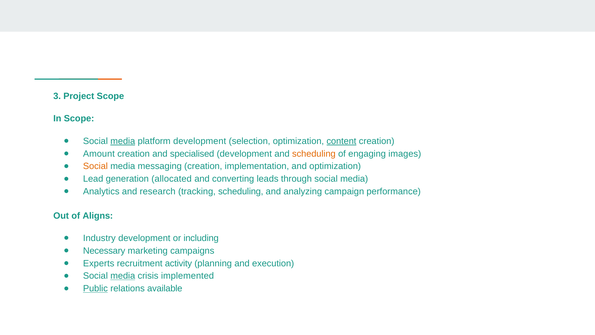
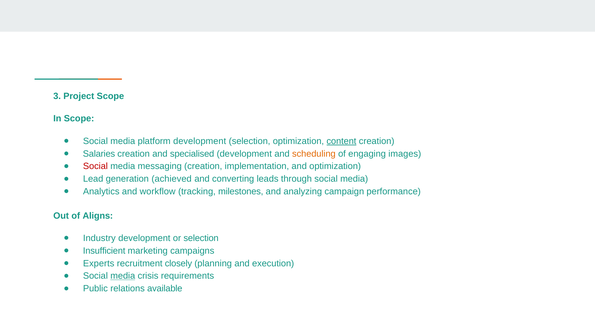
media at (123, 141) underline: present -> none
Amount: Amount -> Salaries
Social at (95, 166) colour: orange -> red
allocated: allocated -> achieved
research: research -> workflow
tracking scheduling: scheduling -> milestones
or including: including -> selection
Necessary: Necessary -> Insufficient
activity: activity -> closely
implemented: implemented -> requirements
Public underline: present -> none
